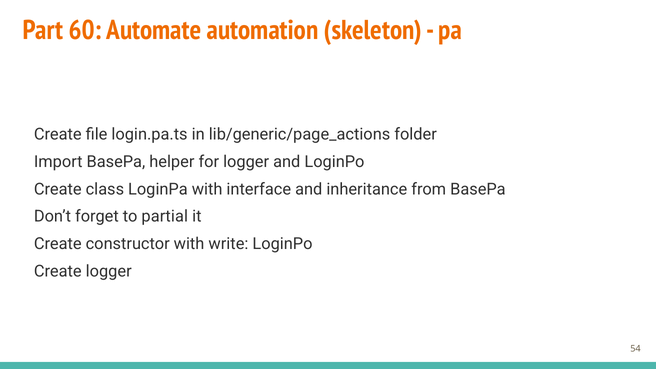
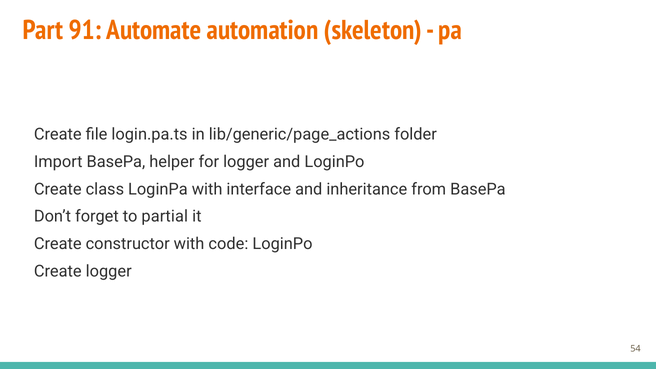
60: 60 -> 91
write: write -> code
